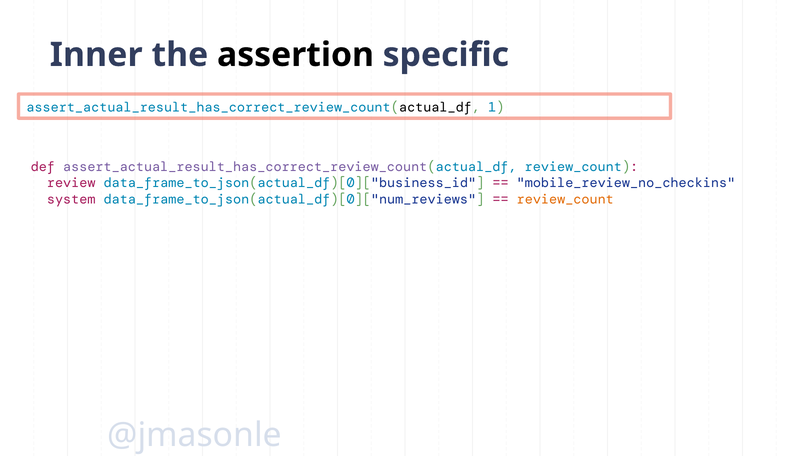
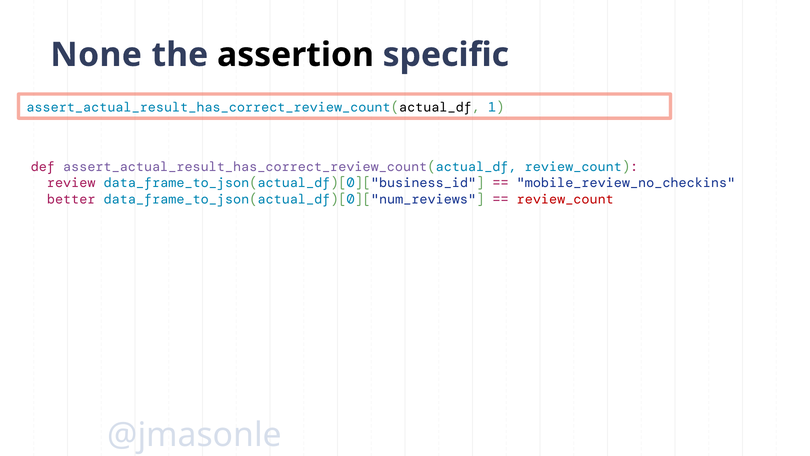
Inner: Inner -> None
system: system -> better
review_count at (565, 199) colour: orange -> red
